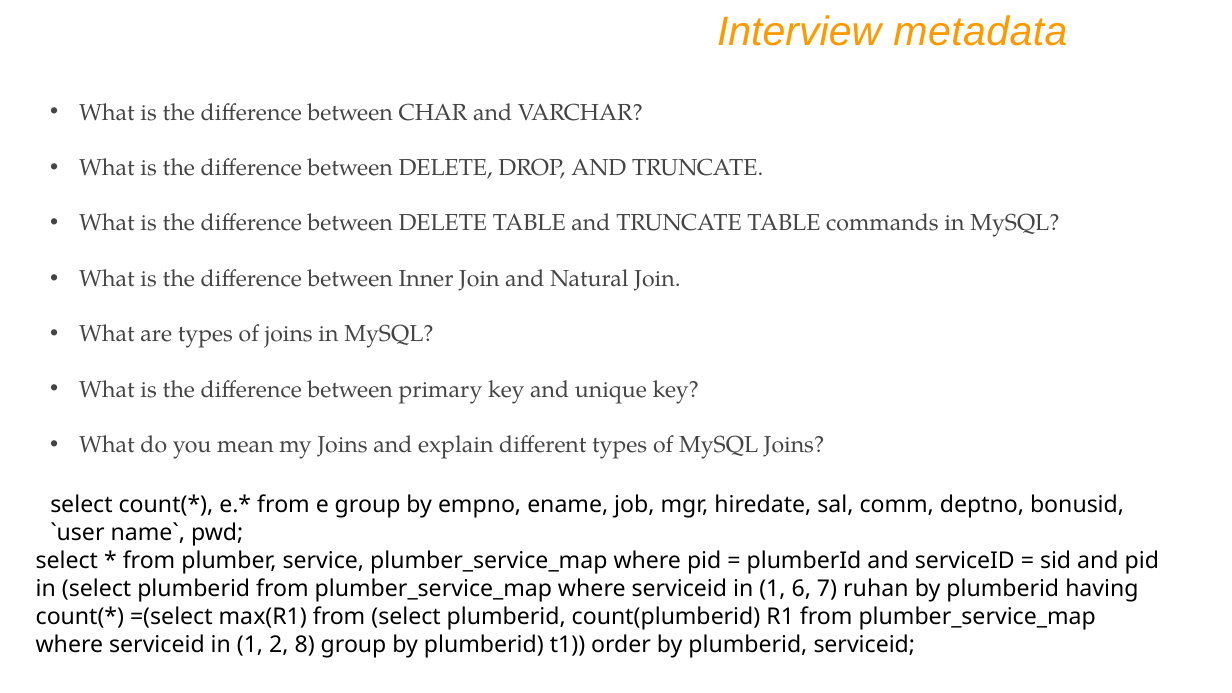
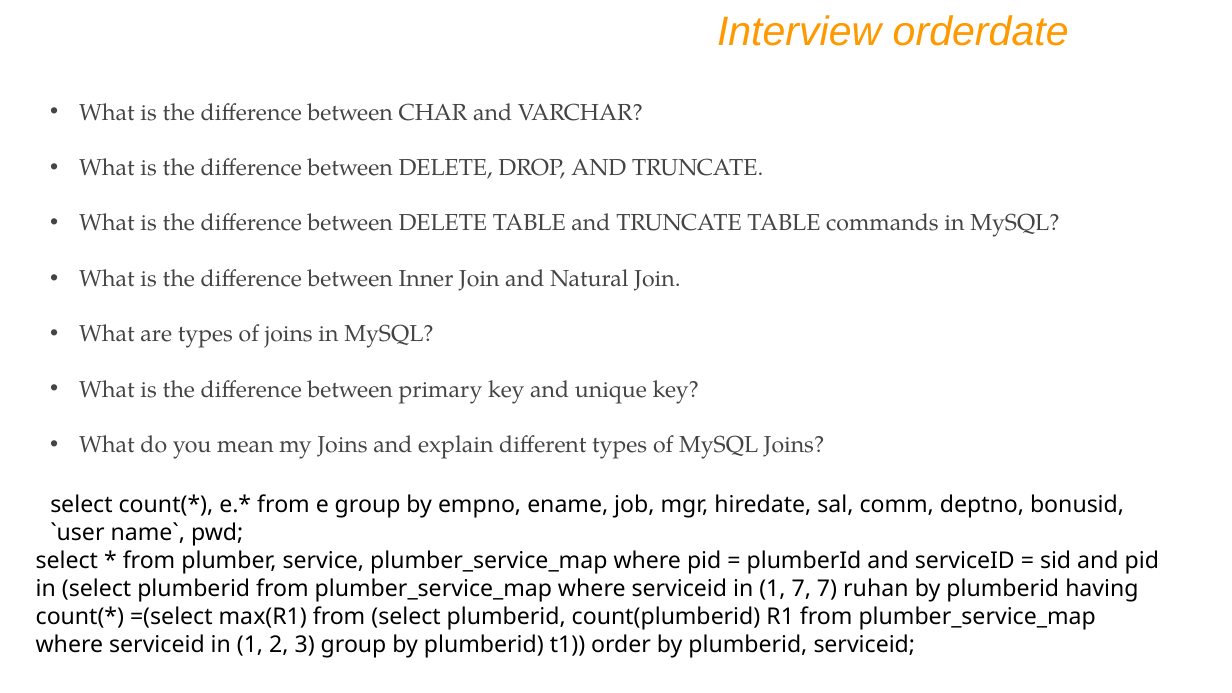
metadata: metadata -> orderdate
1 6: 6 -> 7
8: 8 -> 3
